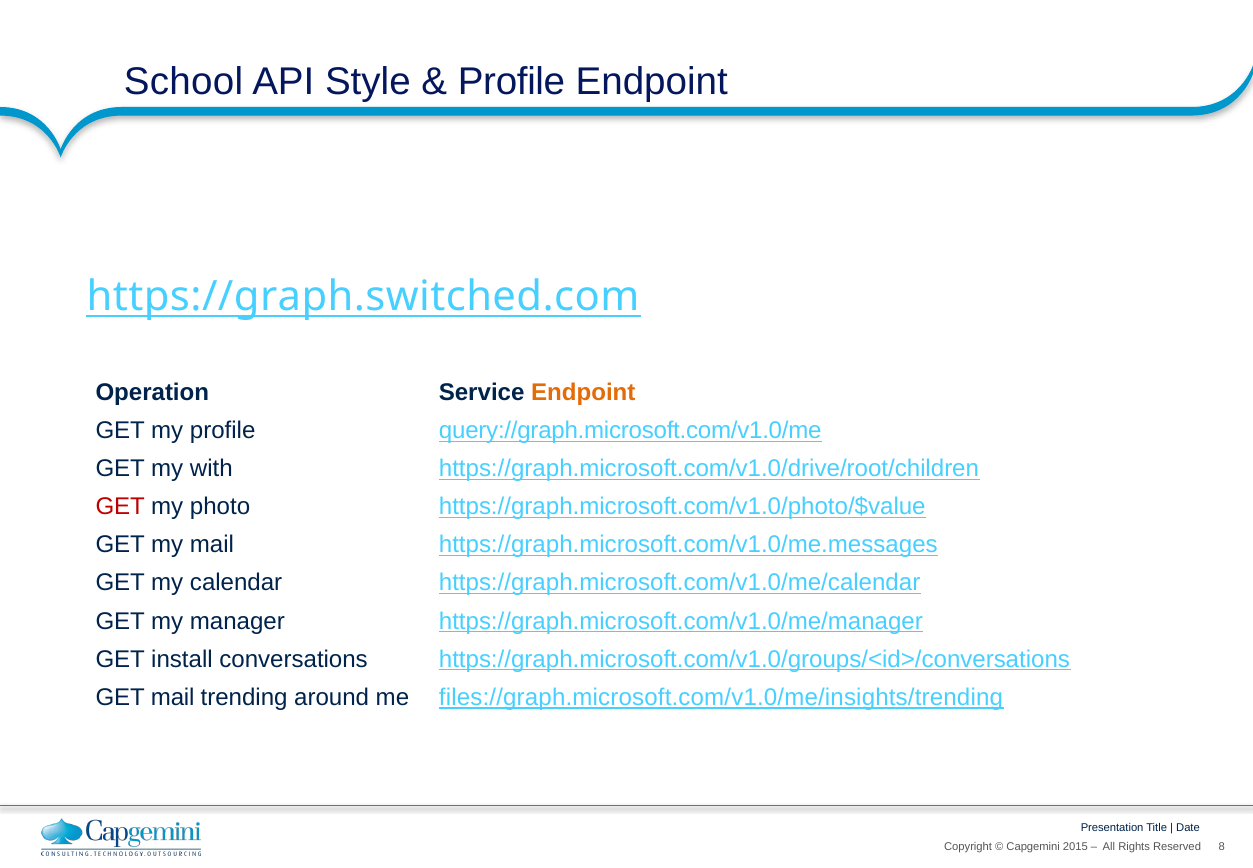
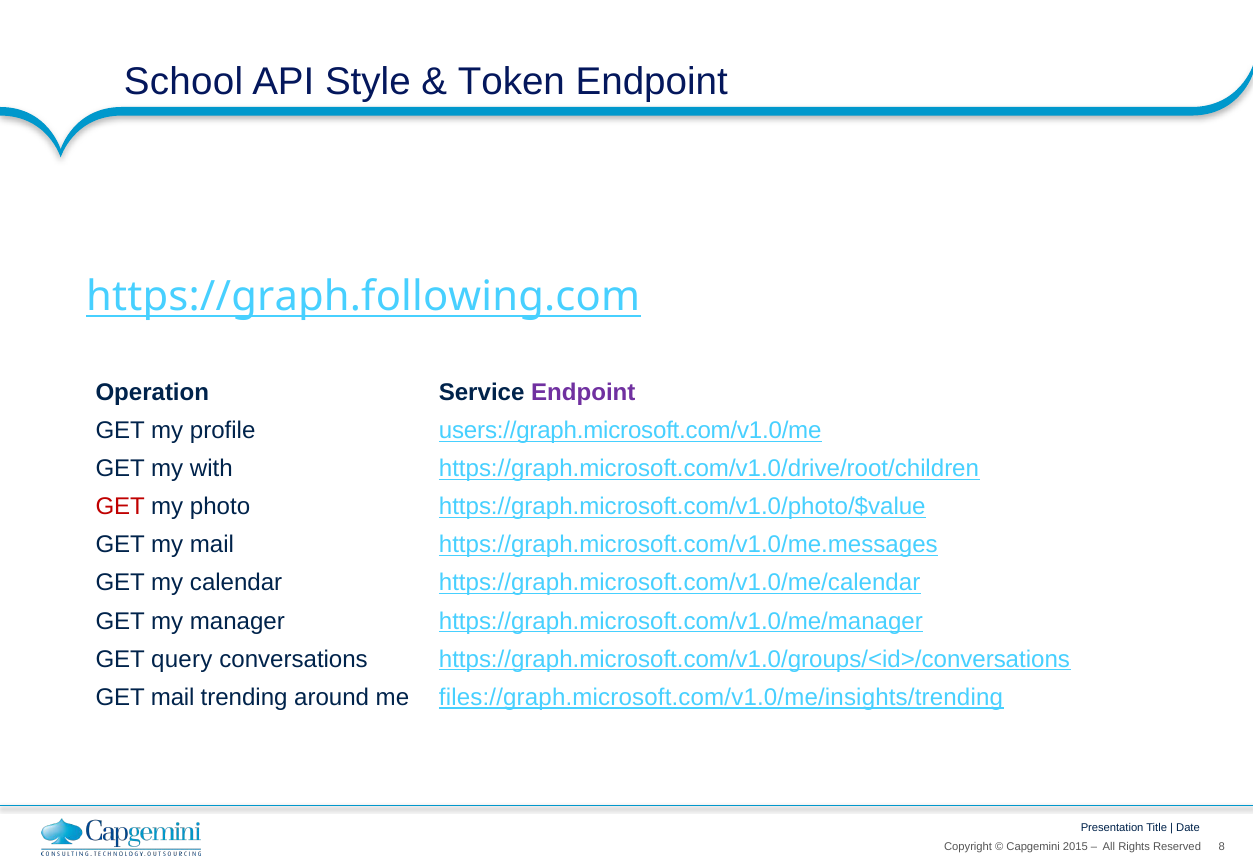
Profile at (512, 81): Profile -> Token
https://graph.switched.com: https://graph.switched.com -> https://graph.following.com
Endpoint at (583, 392) colour: orange -> purple
query://graph.microsoft.com/v1.0/me: query://graph.microsoft.com/v1.0/me -> users://graph.microsoft.com/v1.0/me
install: install -> query
